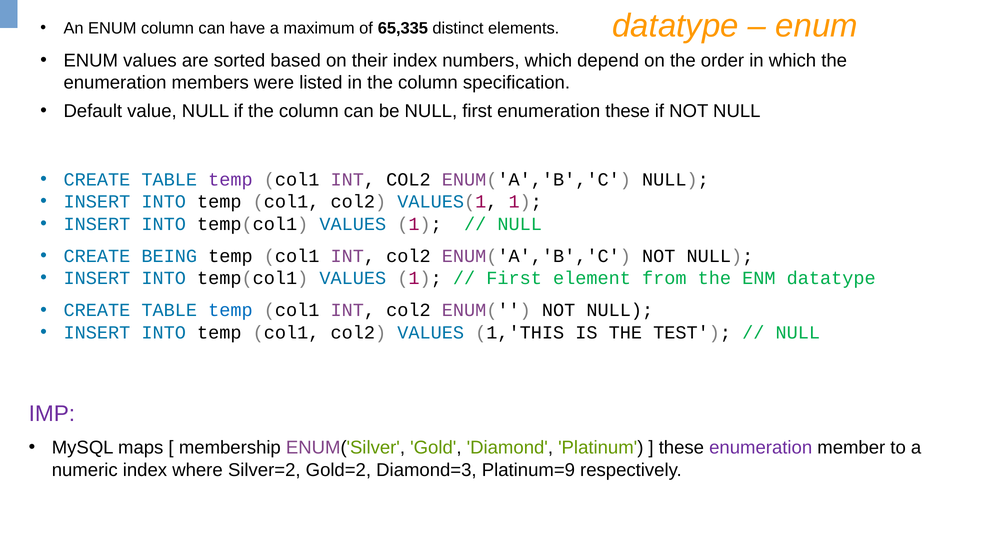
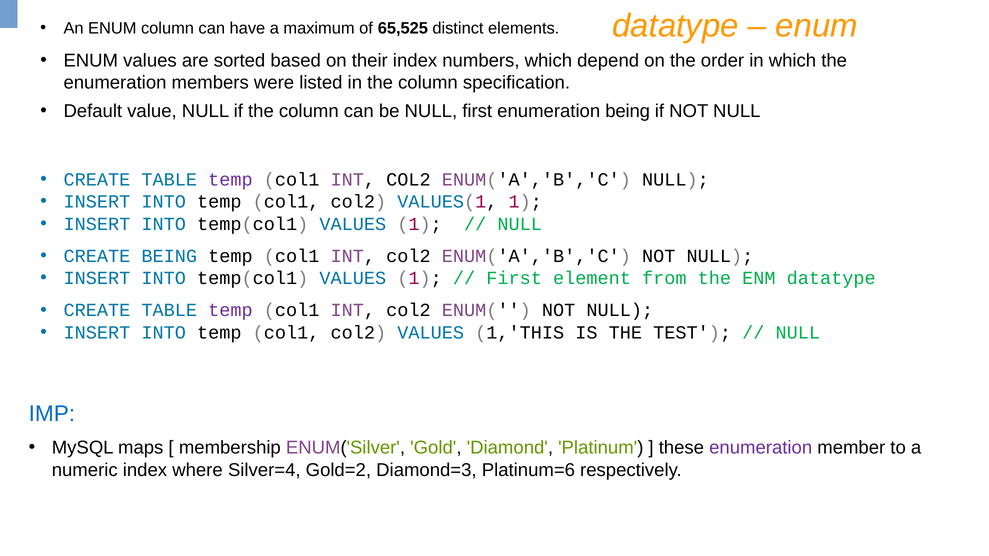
65,335: 65,335 -> 65,525
enumeration these: these -> being
temp at (230, 311) colour: blue -> purple
IMP colour: purple -> blue
Silver=2: Silver=2 -> Silver=4
Platinum=9: Platinum=9 -> Platinum=6
